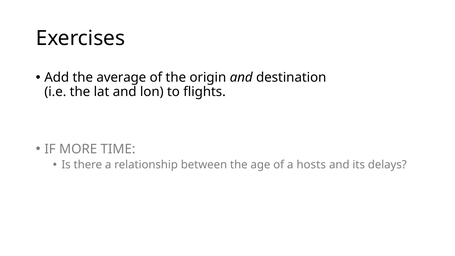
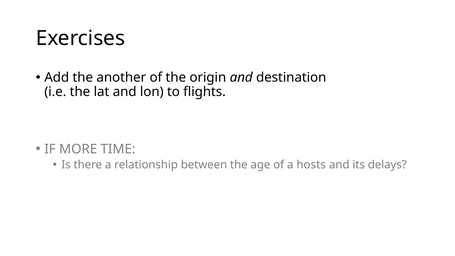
average: average -> another
